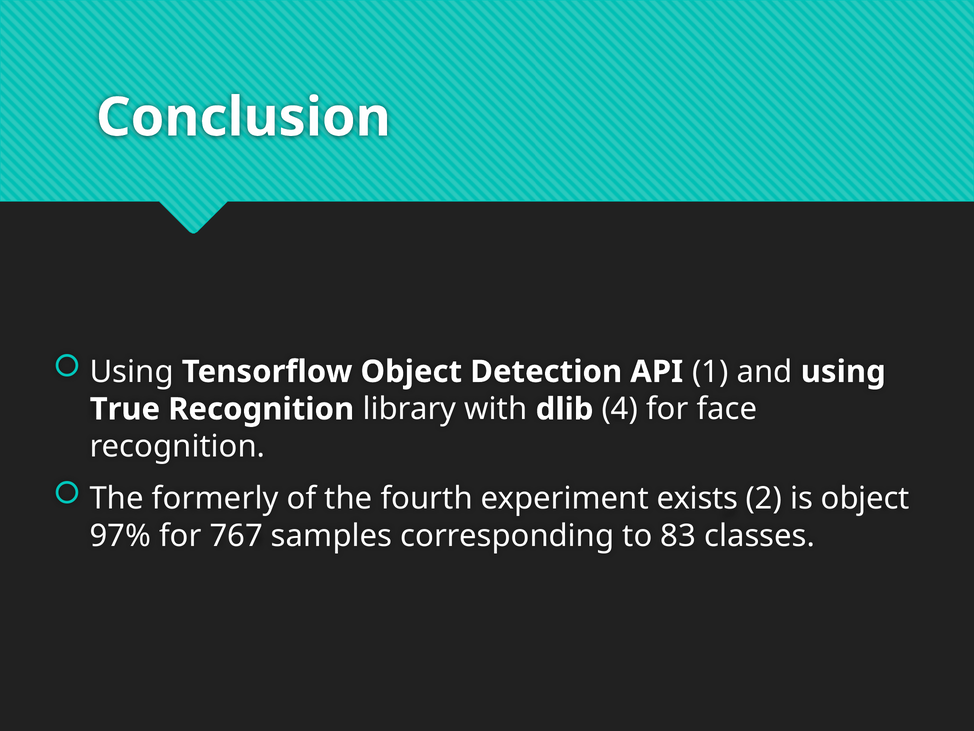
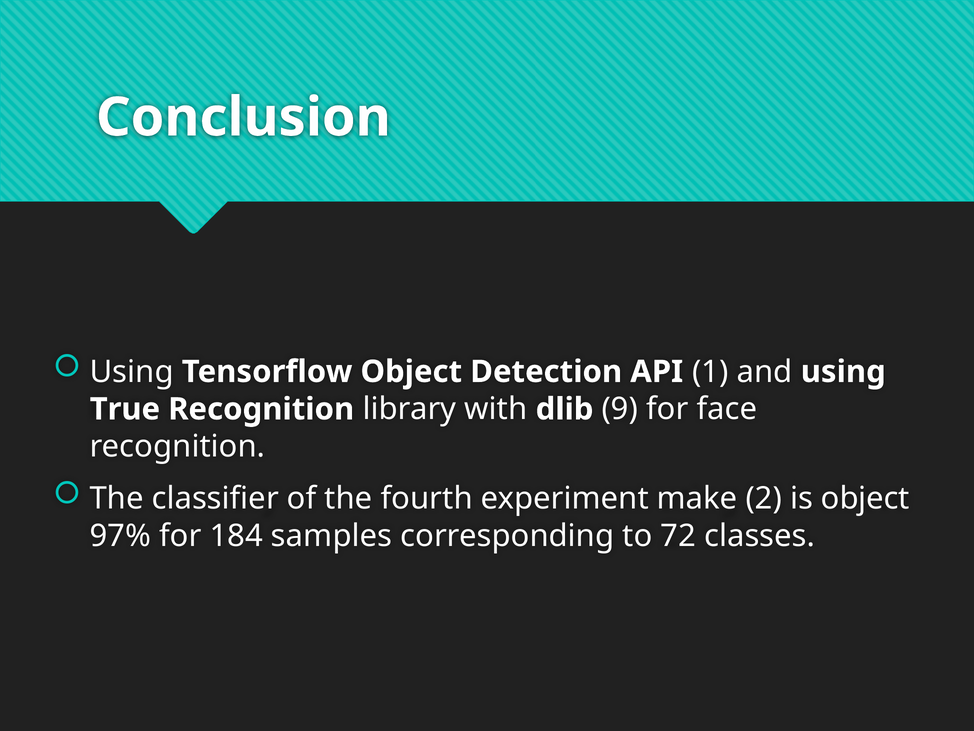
4: 4 -> 9
formerly: formerly -> classifier
exists: exists -> make
767: 767 -> 184
83: 83 -> 72
